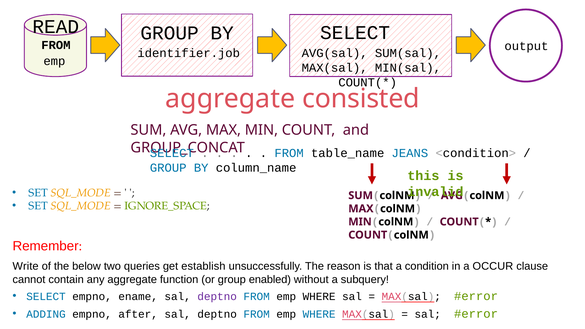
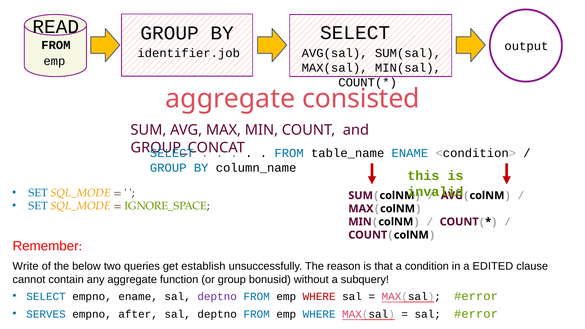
table_name JEANS: JEANS -> ENAME
OCCUR: OCCUR -> EDITED
enabled: enabled -> bonusid
WHERE at (319, 297) colour: black -> red
ADDING: ADDING -> SERVES
